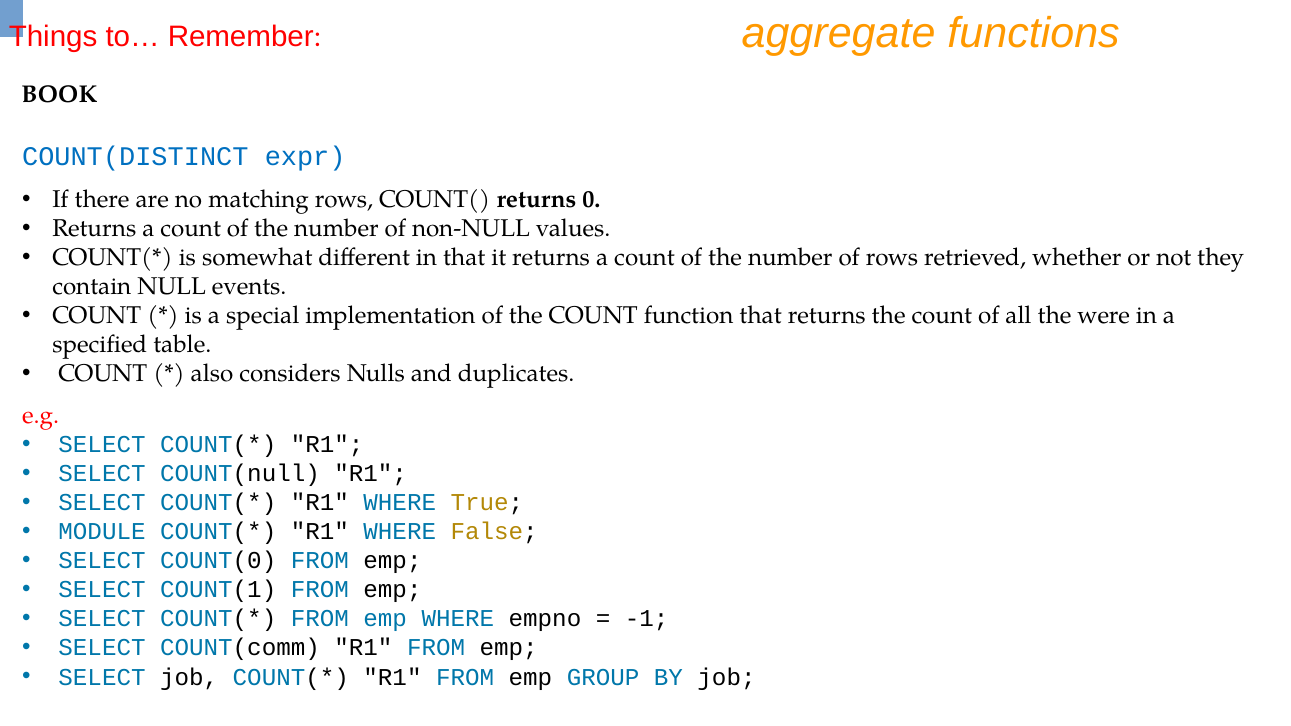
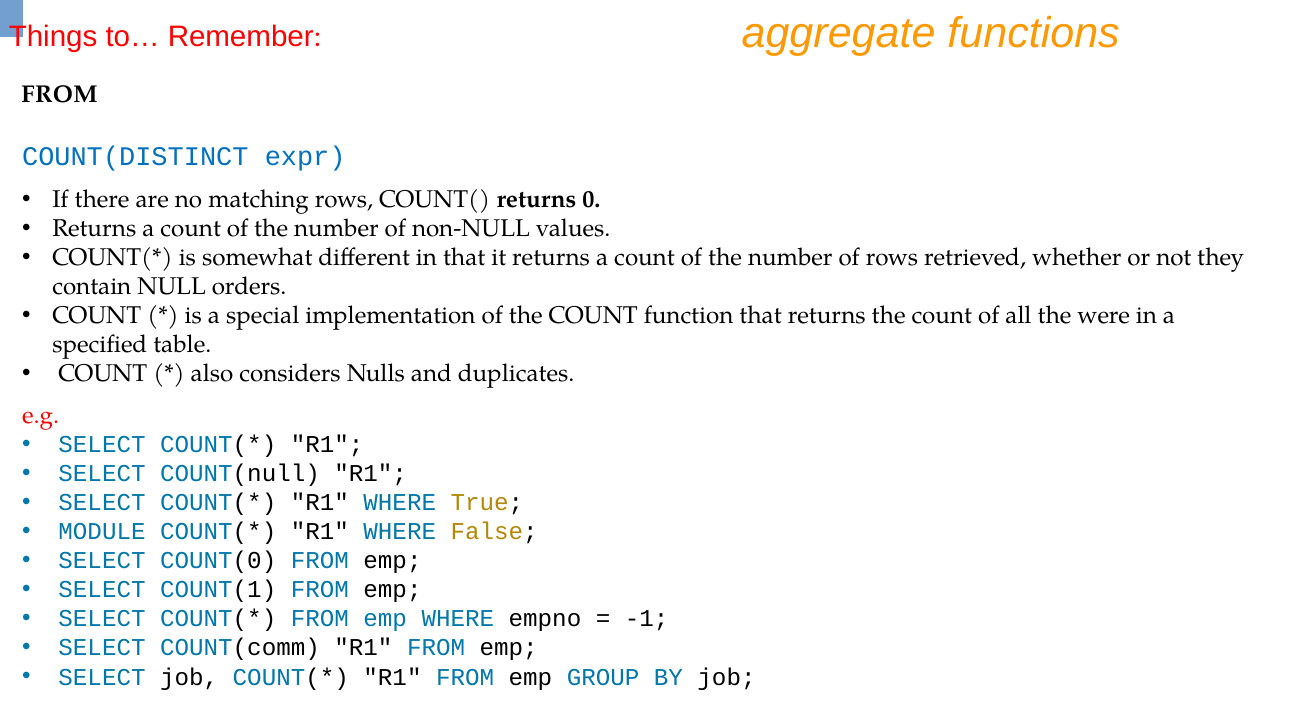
BOOK at (59, 94): BOOK -> FROM
events: events -> orders
